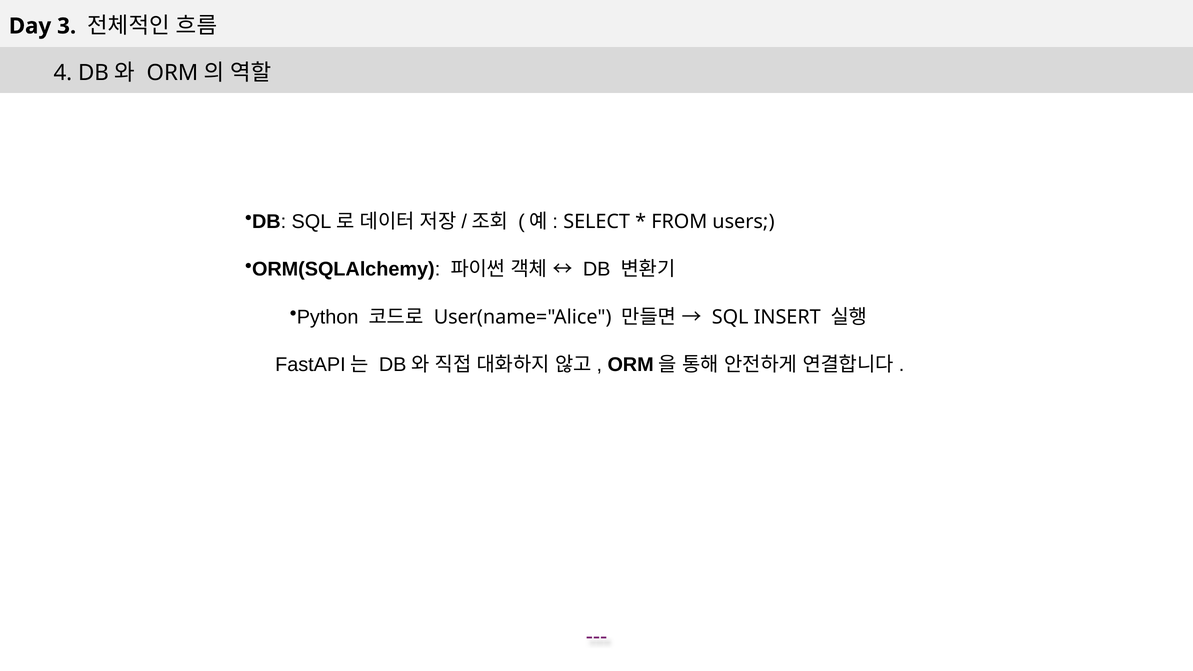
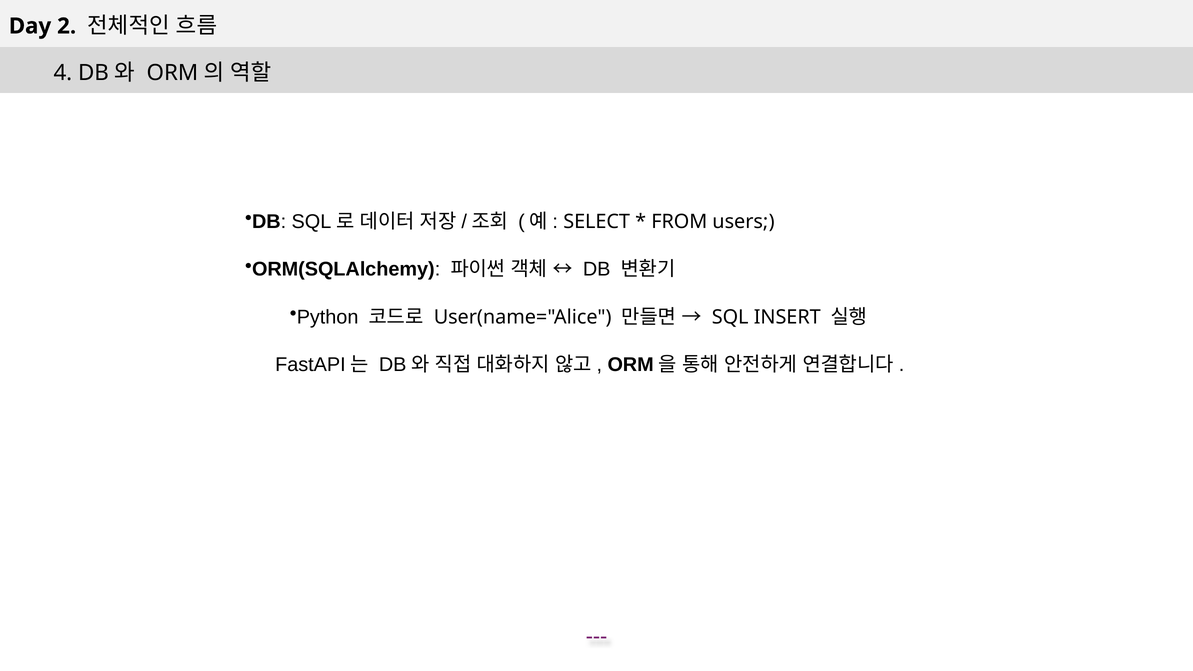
3: 3 -> 2
